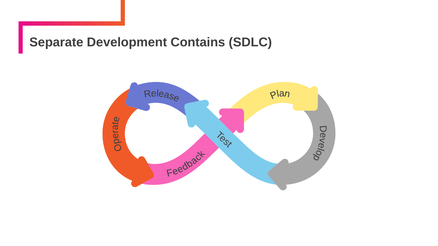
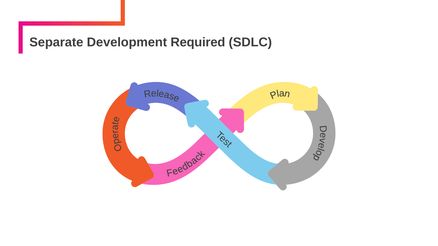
Contains: Contains -> Required
